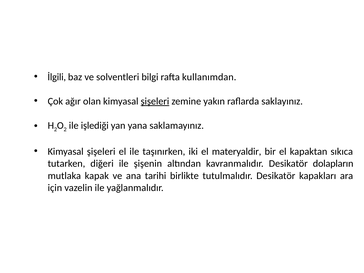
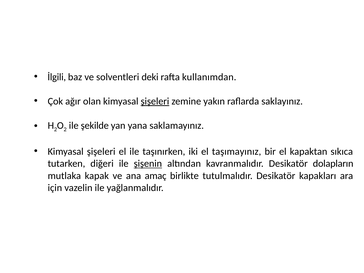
bilgi: bilgi -> deki
işlediği: işlediği -> şekilde
materyaldir: materyaldir -> taşımayınız
şişenin underline: none -> present
tarihi: tarihi -> amaç
